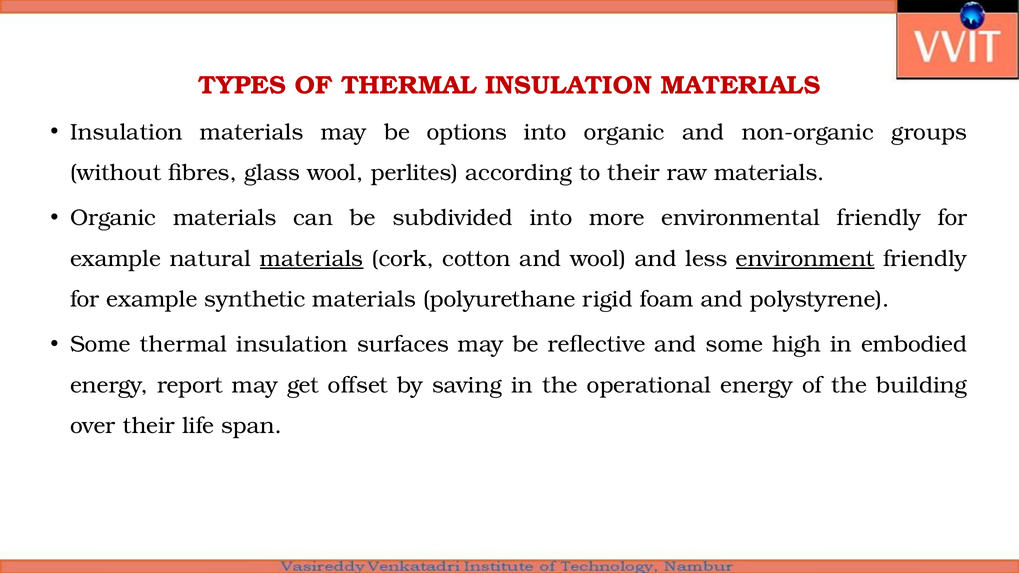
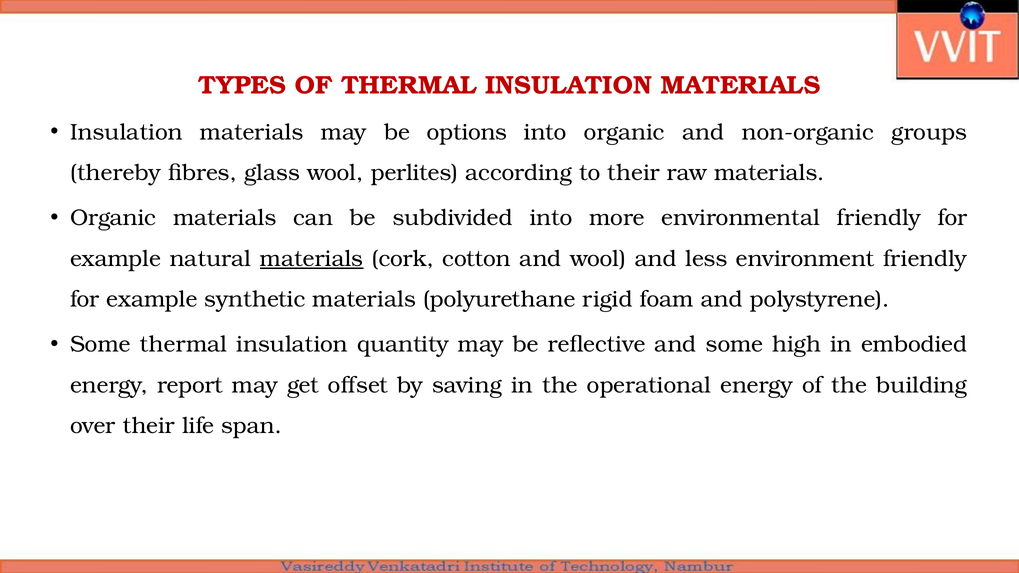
without: without -> thereby
environment underline: present -> none
surfaces: surfaces -> quantity
